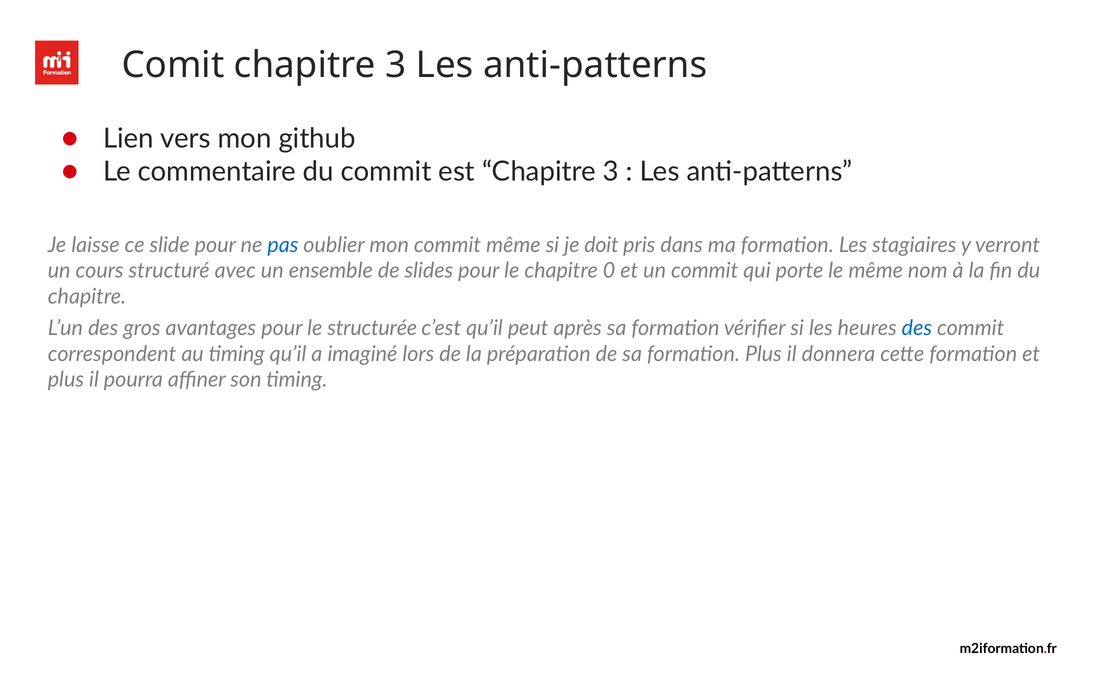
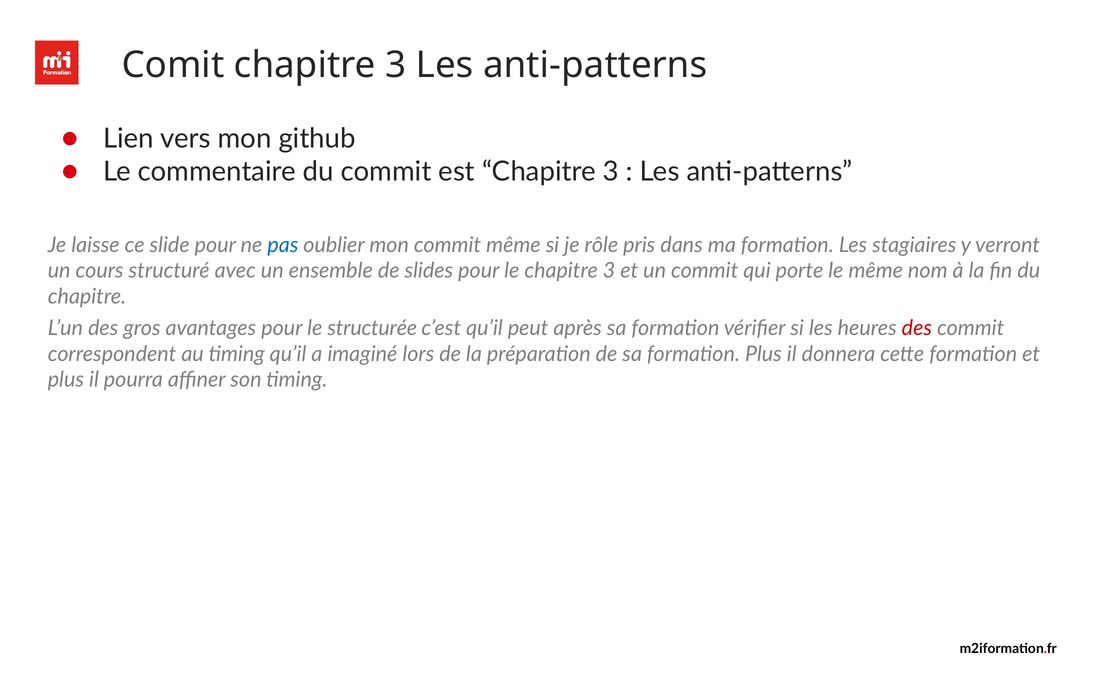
doit: doit -> rôle
le chapitre 0: 0 -> 3
des at (917, 328) colour: blue -> red
